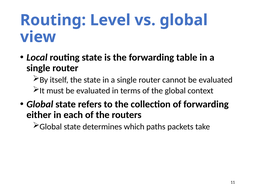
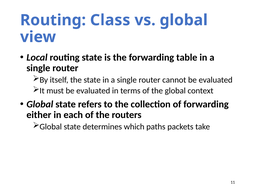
Level: Level -> Class
